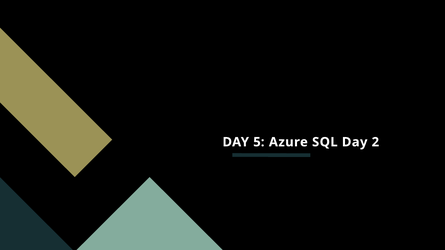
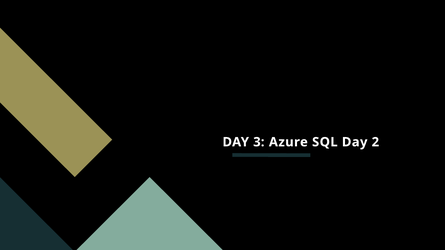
5: 5 -> 3
